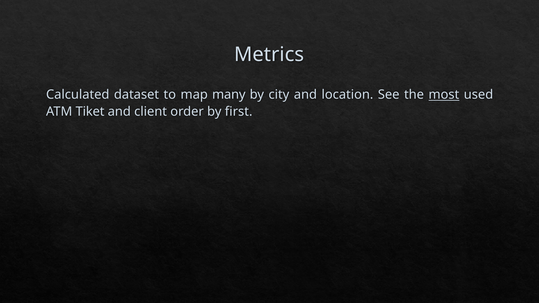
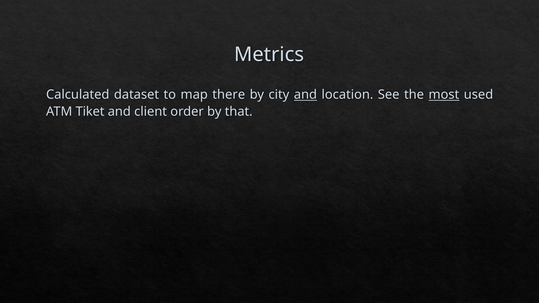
many: many -> there
and at (305, 95) underline: none -> present
first: first -> that
